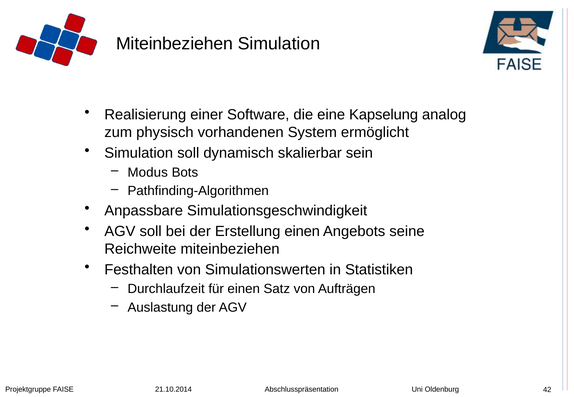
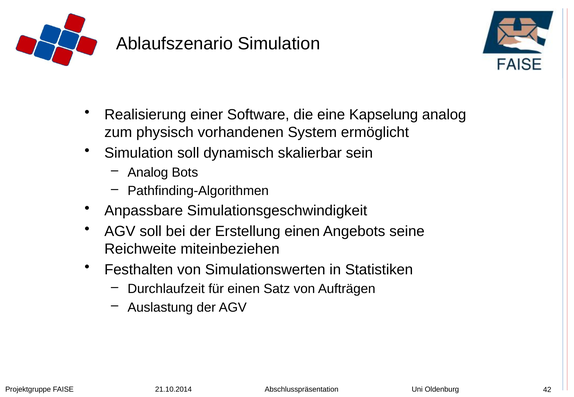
Miteinbeziehen at (175, 44): Miteinbeziehen -> Ablaufszenario
Modus at (148, 172): Modus -> Analog
